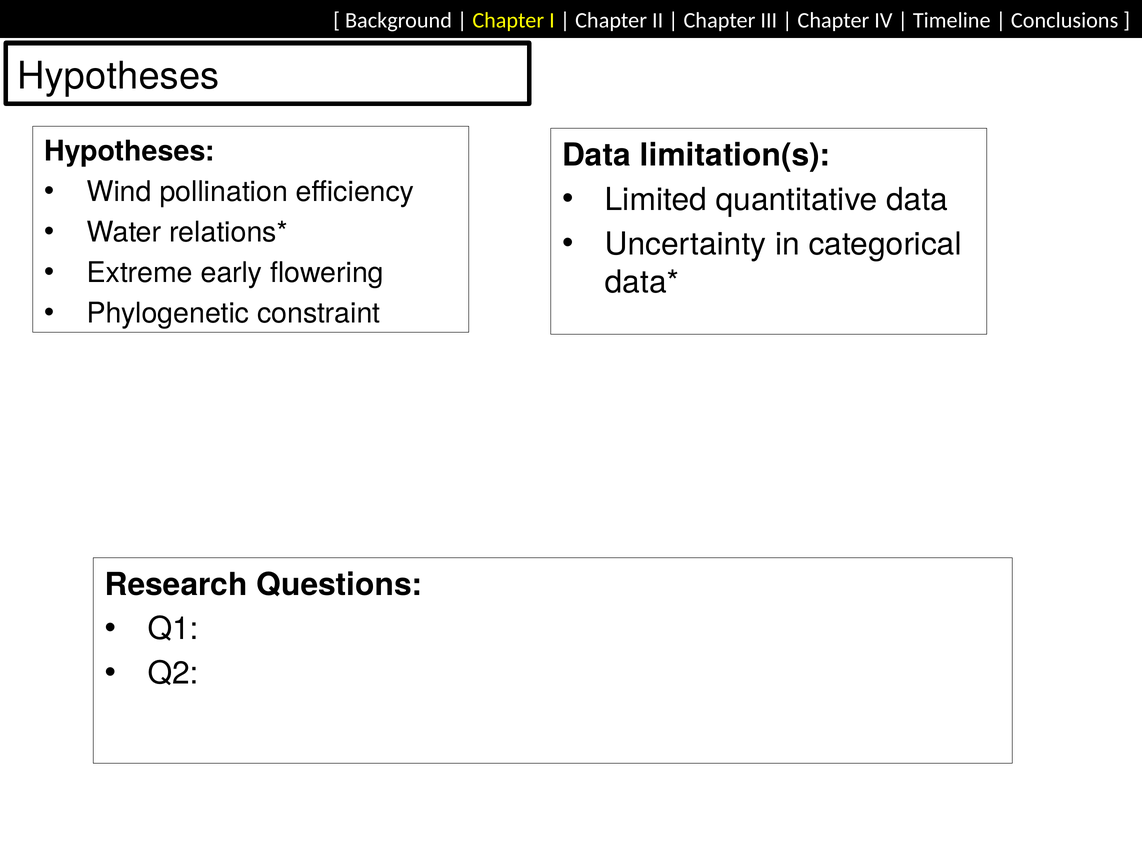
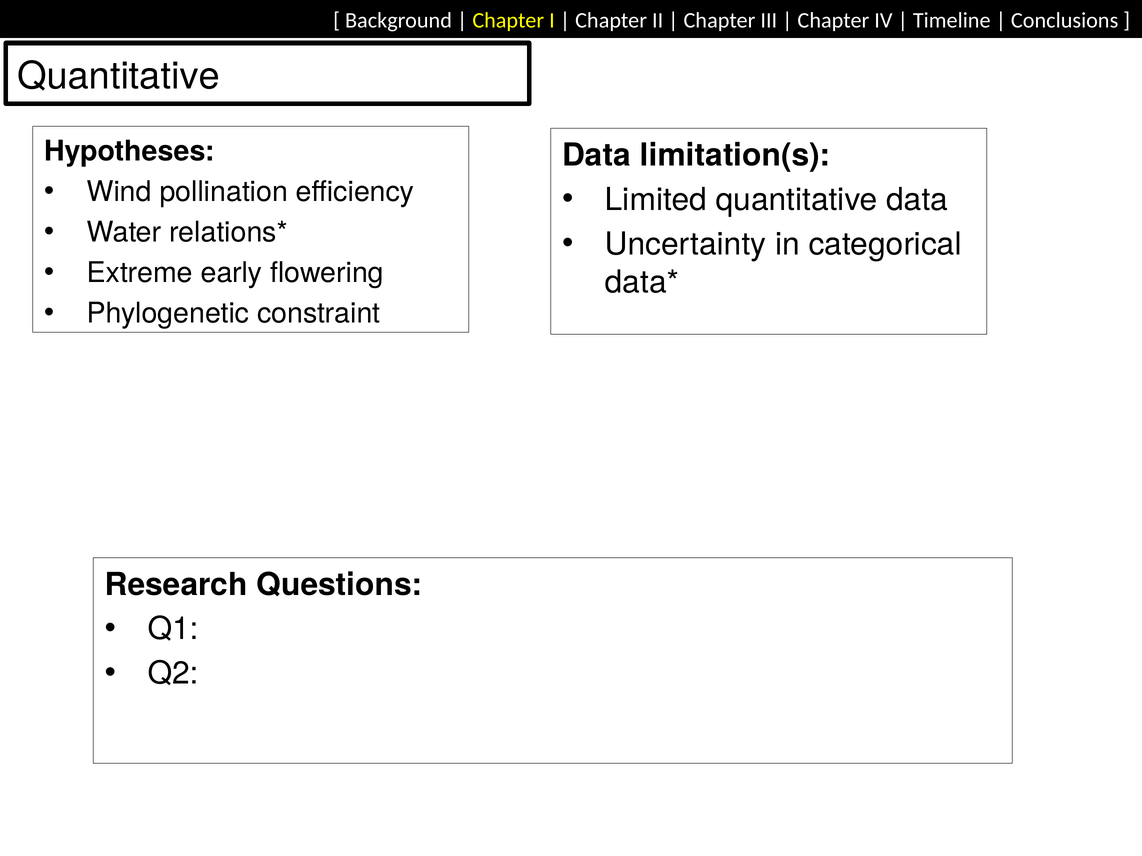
Hypotheses at (118, 76): Hypotheses -> Quantitative
